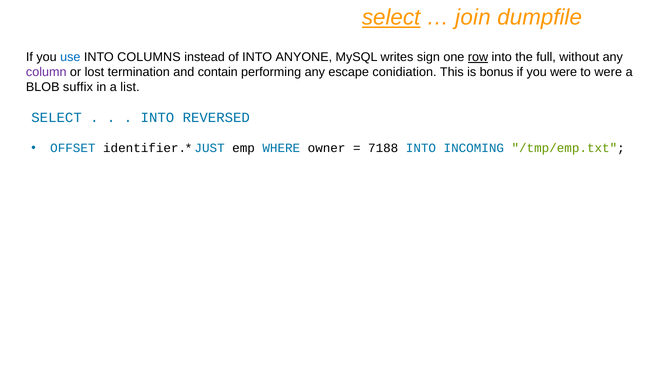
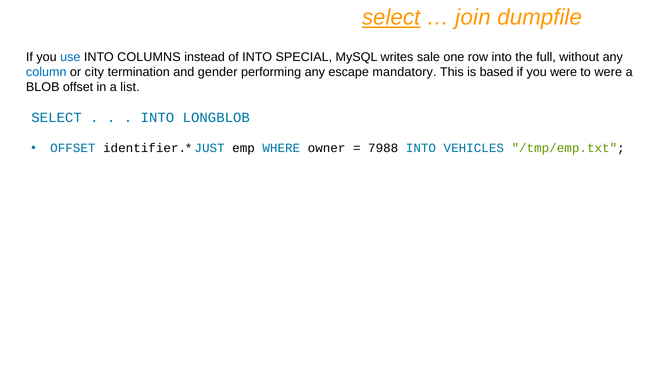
ANYONE: ANYONE -> SPECIAL
sign: sign -> sale
row underline: present -> none
column colour: purple -> blue
lost: lost -> city
contain: contain -> gender
conidiation: conidiation -> mandatory
bonus: bonus -> based
BLOB suffix: suffix -> offset
REVERSED: REVERSED -> LONGBLOB
7188: 7188 -> 7988
INCOMING: INCOMING -> VEHICLES
